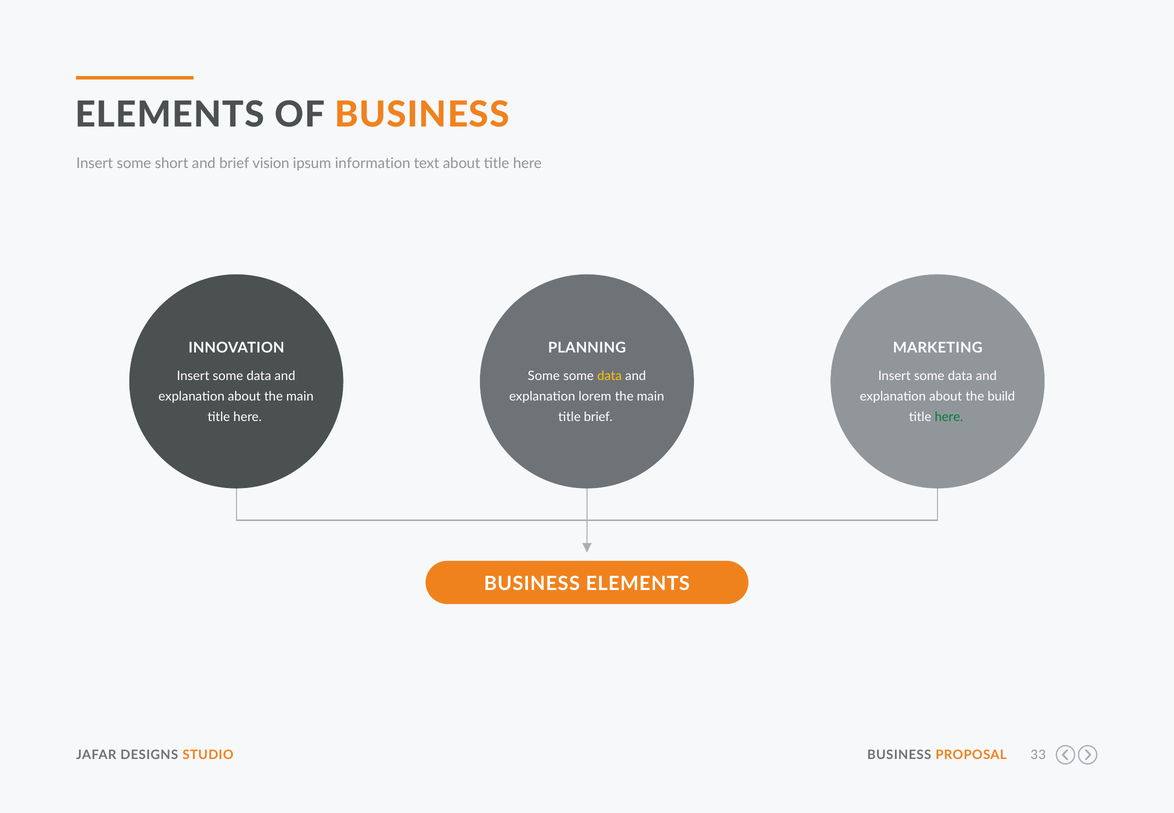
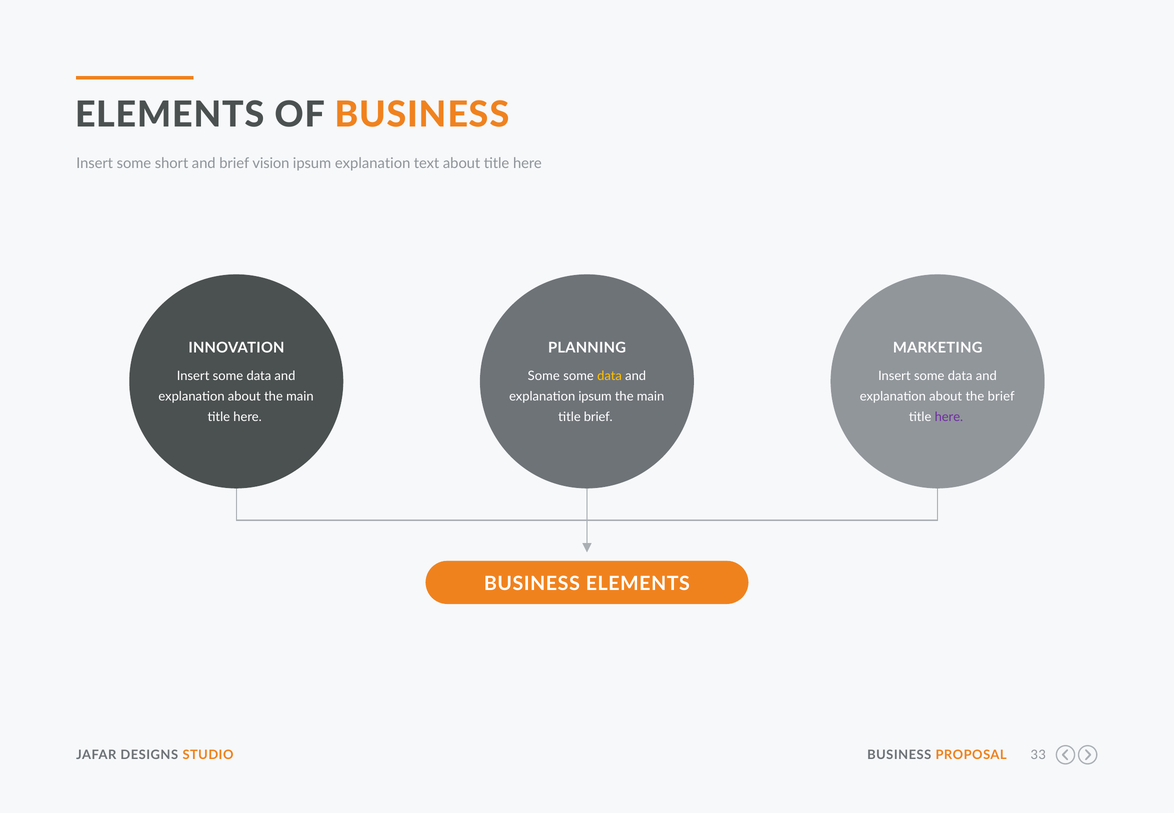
ipsum information: information -> explanation
explanation lorem: lorem -> ipsum
the build: build -> brief
here at (949, 417) colour: green -> purple
